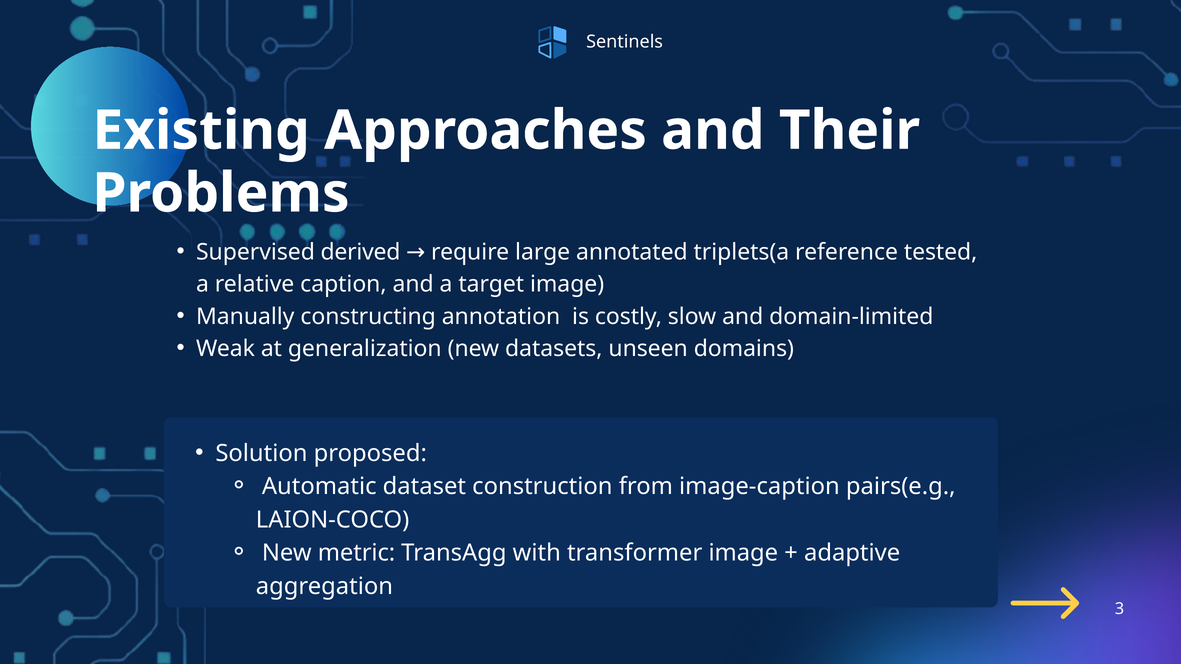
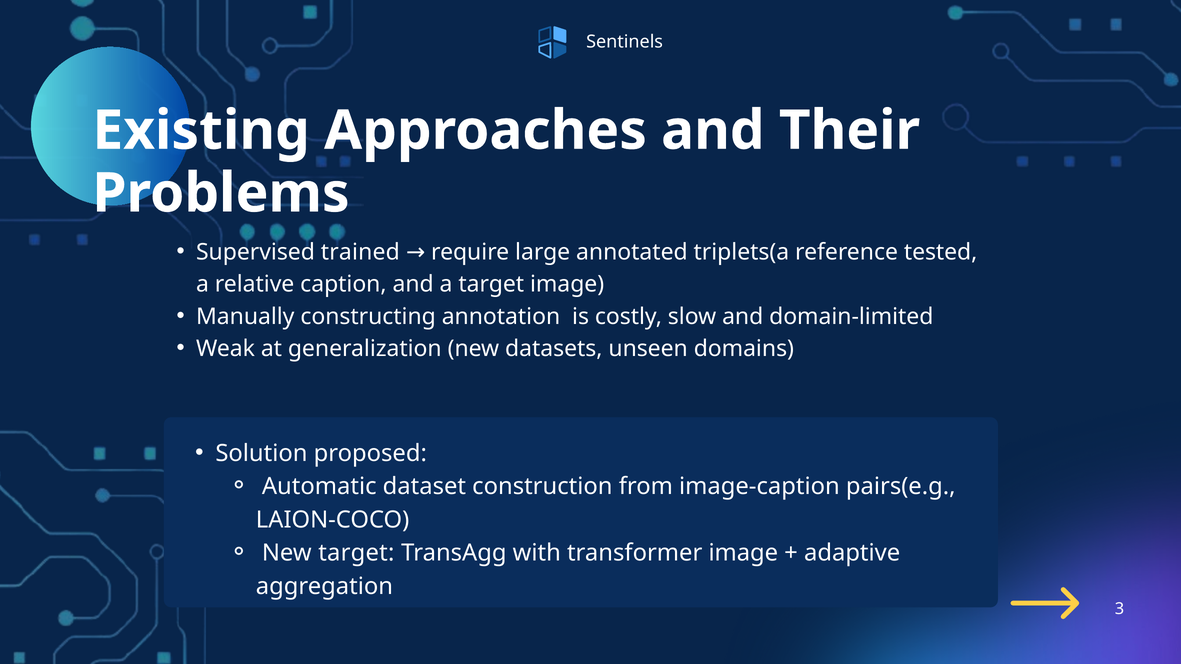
derived: derived -> trained
New metric: metric -> target
